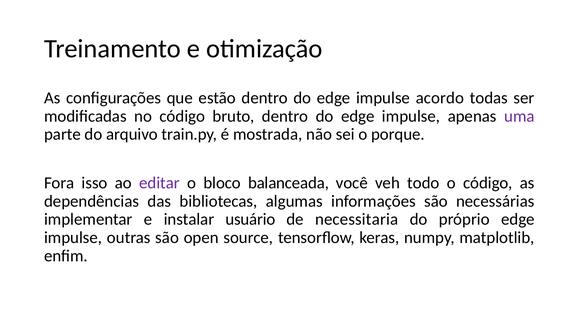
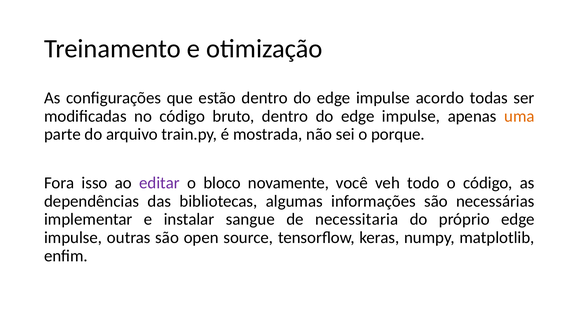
uma colour: purple -> orange
balanceada: balanceada -> novamente
usuário: usuário -> sangue
